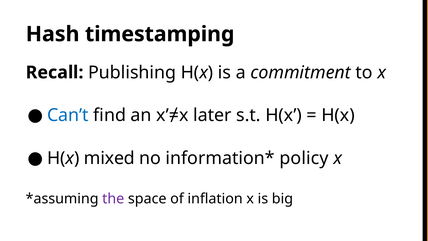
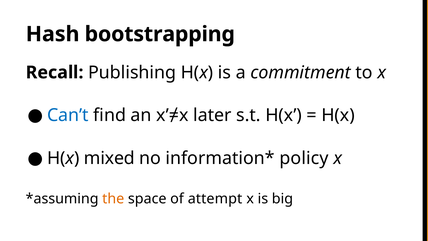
timestamping: timestamping -> bootstrapping
the colour: purple -> orange
inflation: inflation -> attempt
